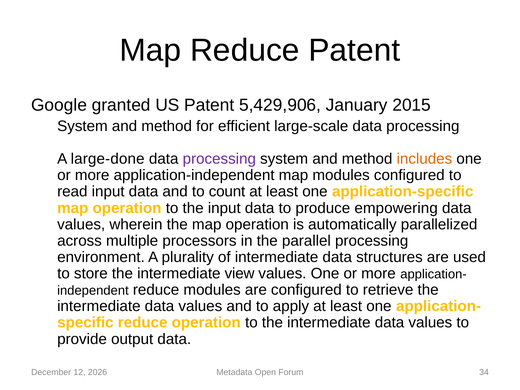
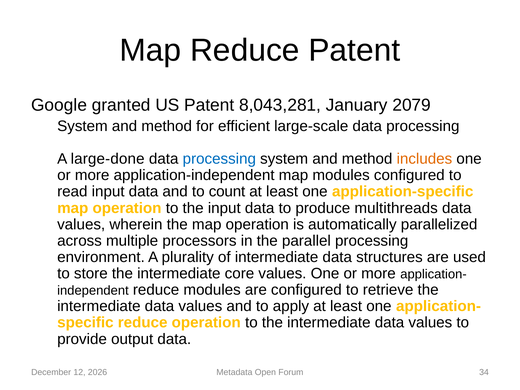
5,429,906: 5,429,906 -> 8,043,281
2015: 2015 -> 2079
processing at (219, 159) colour: purple -> blue
empowering: empowering -> multithreads
view: view -> core
